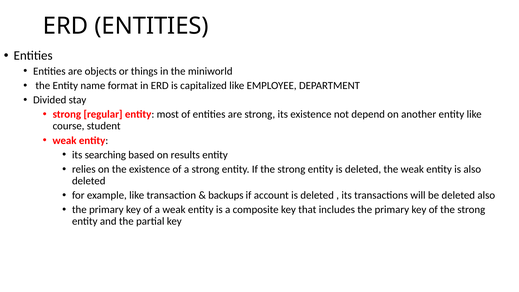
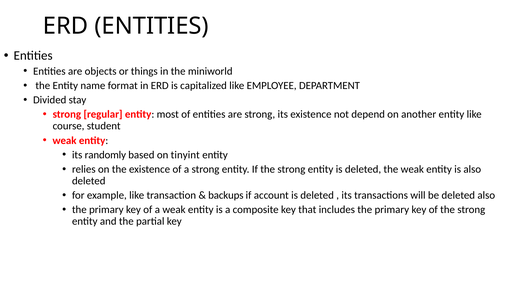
searching: searching -> randomly
results: results -> tinyint
